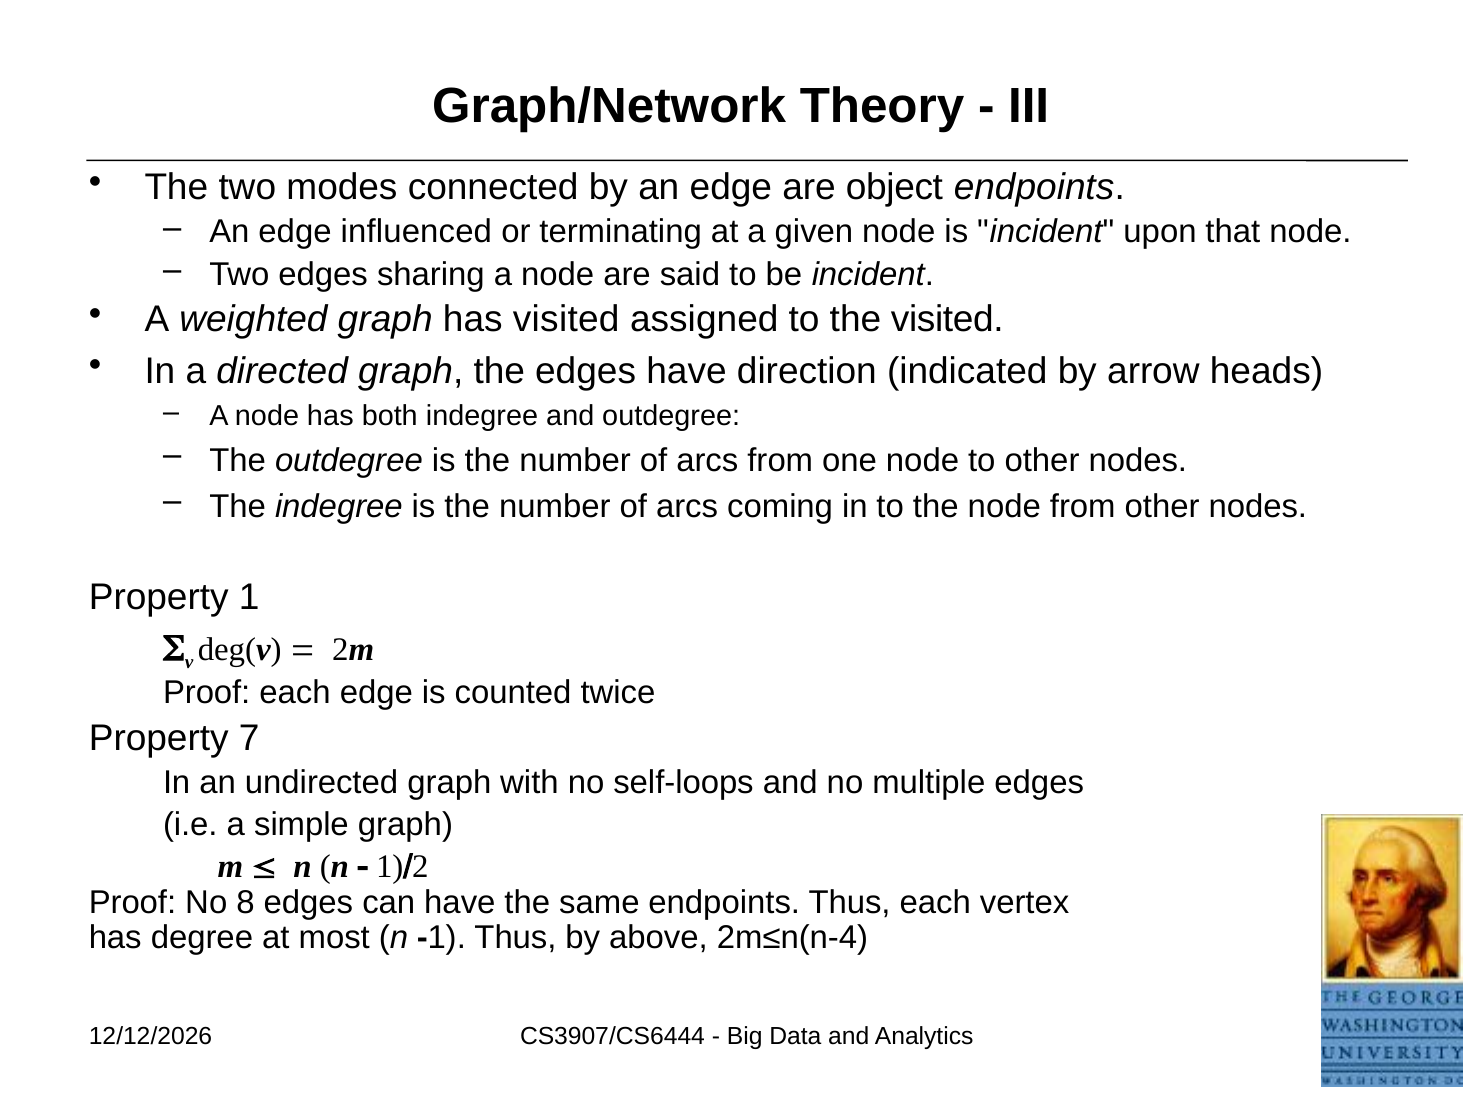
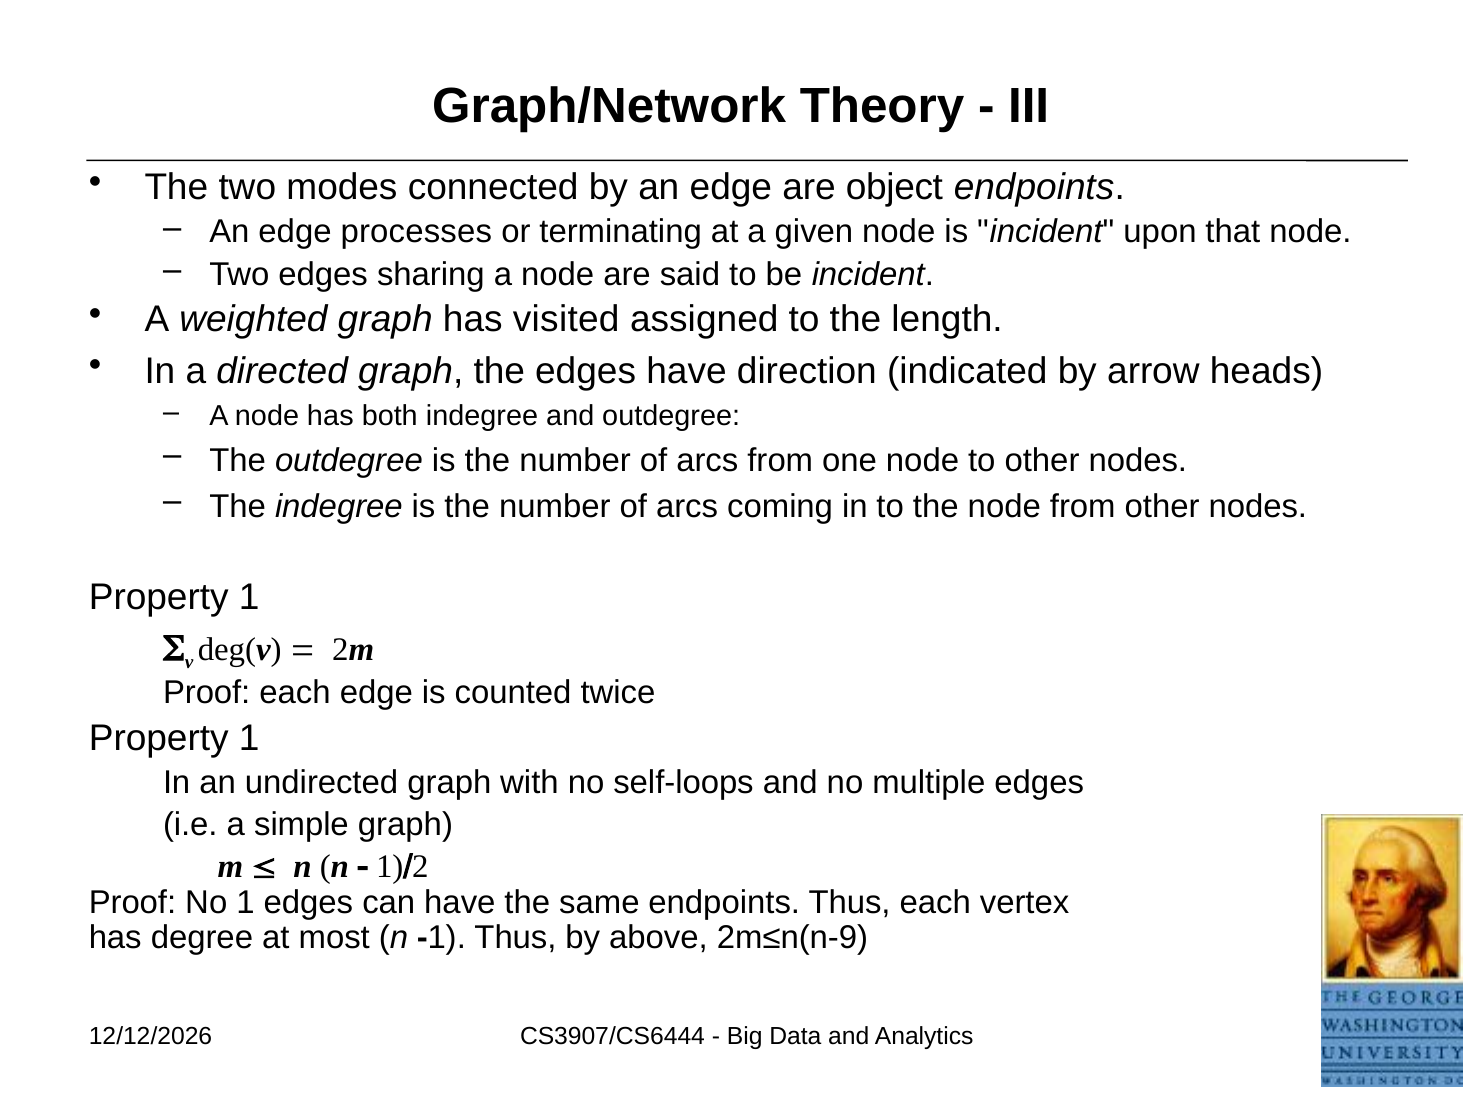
influenced: influenced -> processes
the visited: visited -> length
7 at (249, 739): 7 -> 1
No 8: 8 -> 1
2m≤n(n-4: 2m≤n(n-4 -> 2m≤n(n-9
